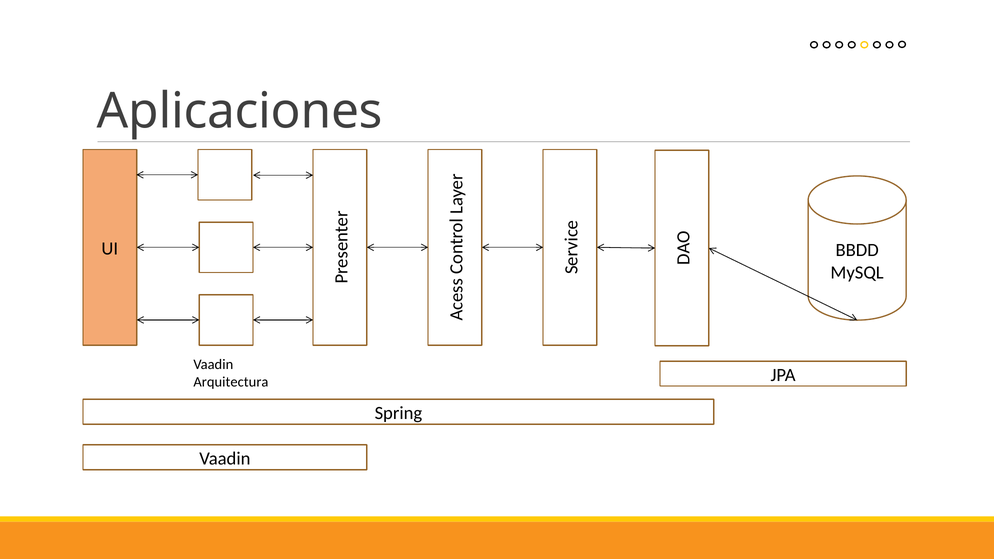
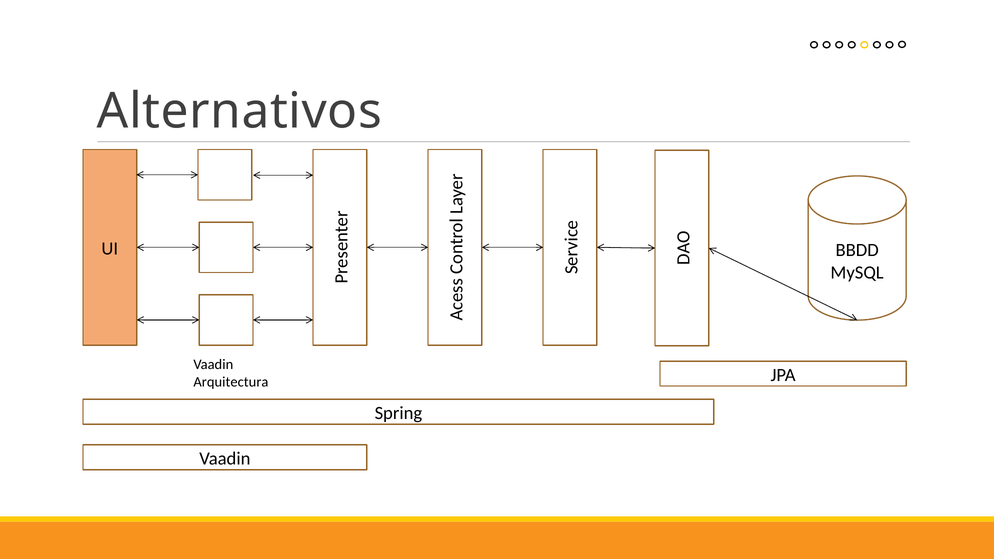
Aplicaciones: Aplicaciones -> Alternativos
